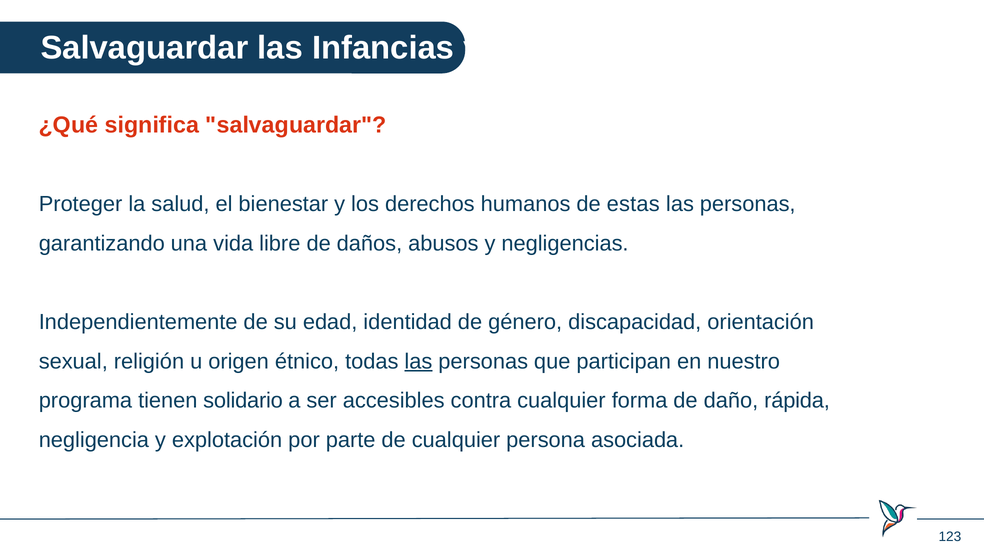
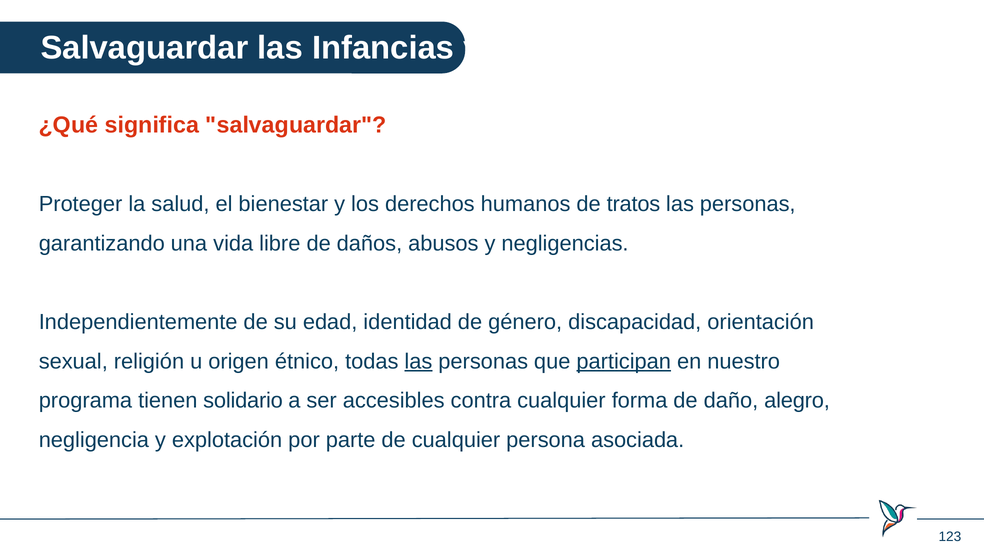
estas: estas -> tratos
participan underline: none -> present
rápida: rápida -> alegro
